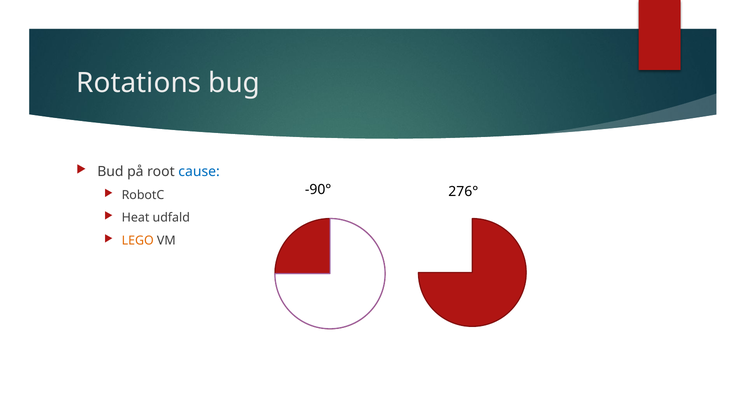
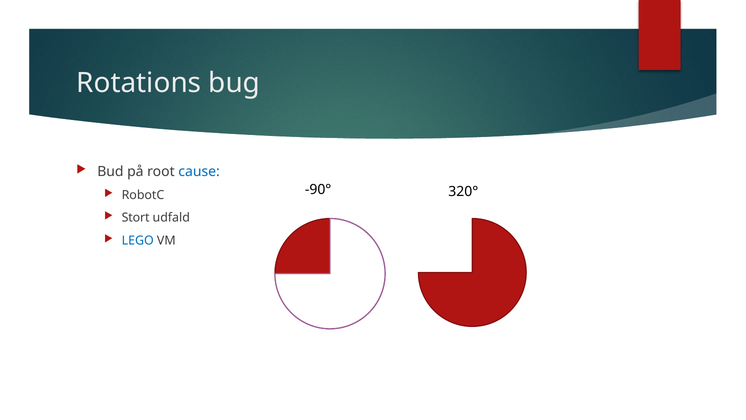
276°: 276° -> 320°
Heat: Heat -> Stort
LEGO colour: orange -> blue
